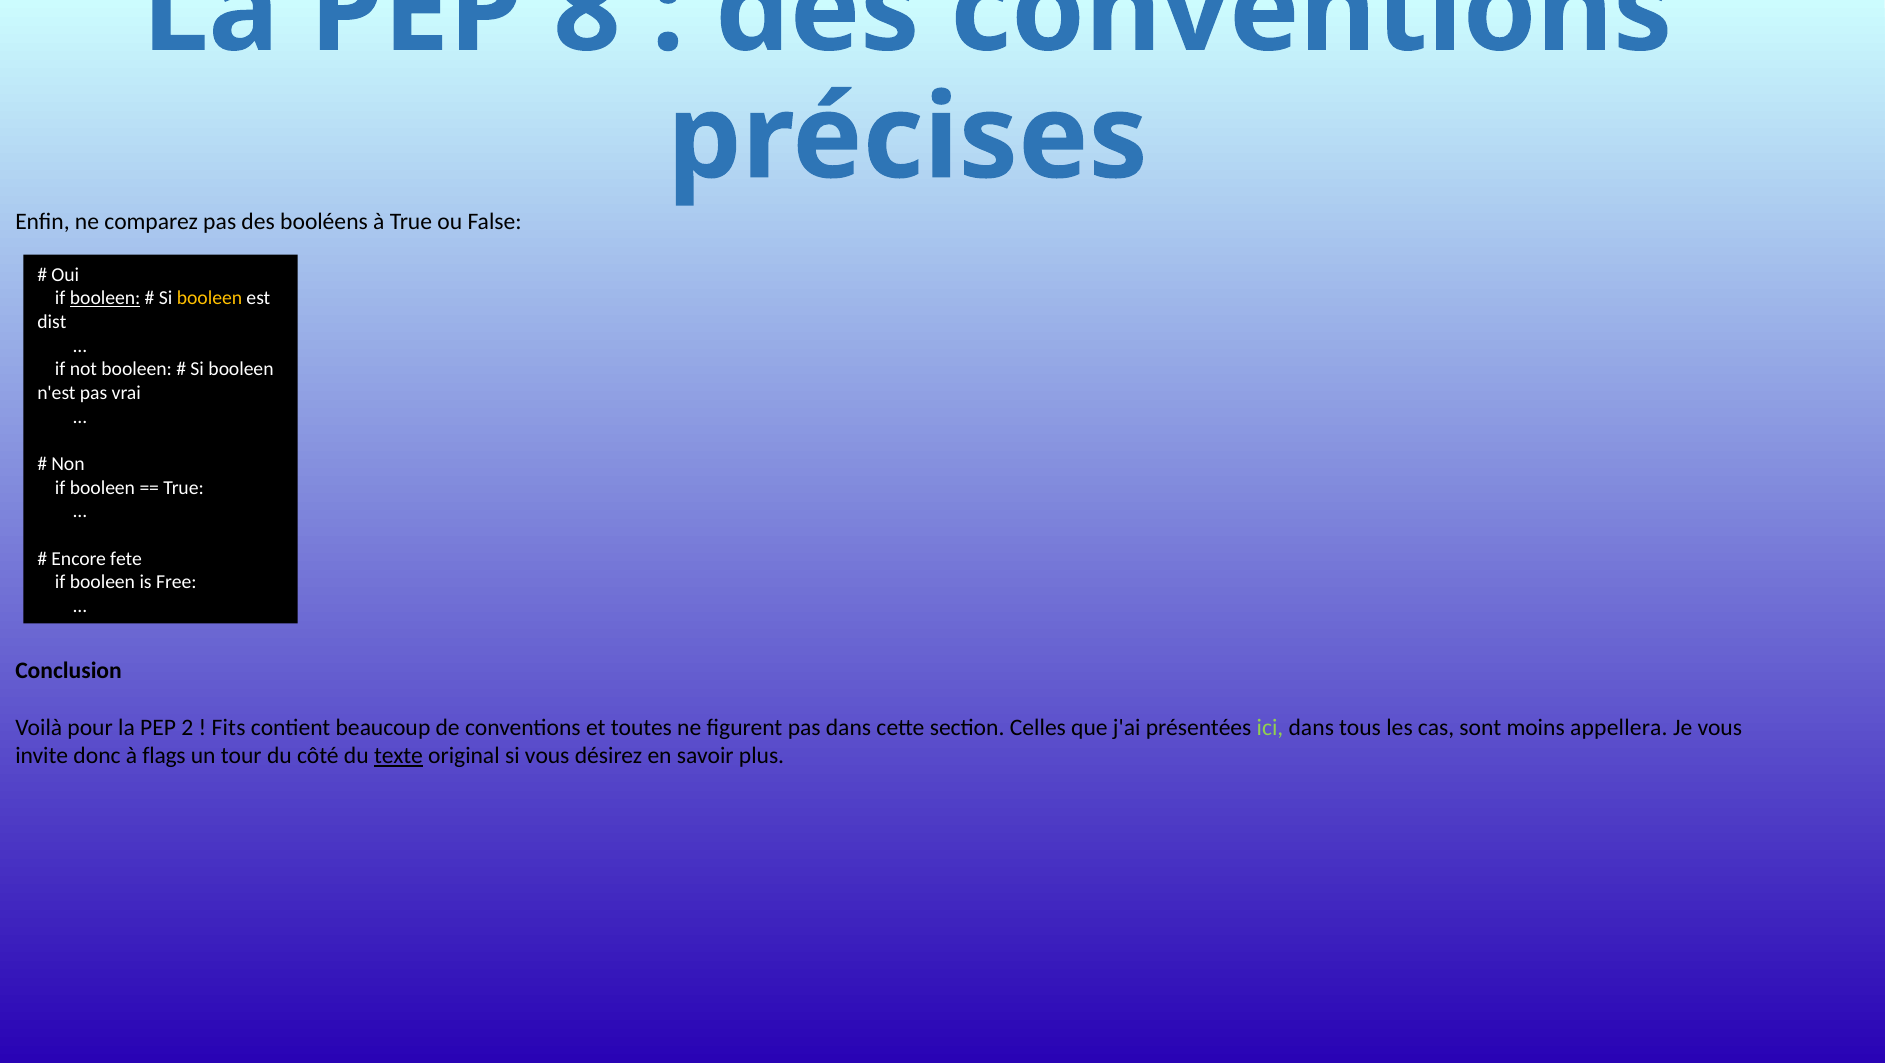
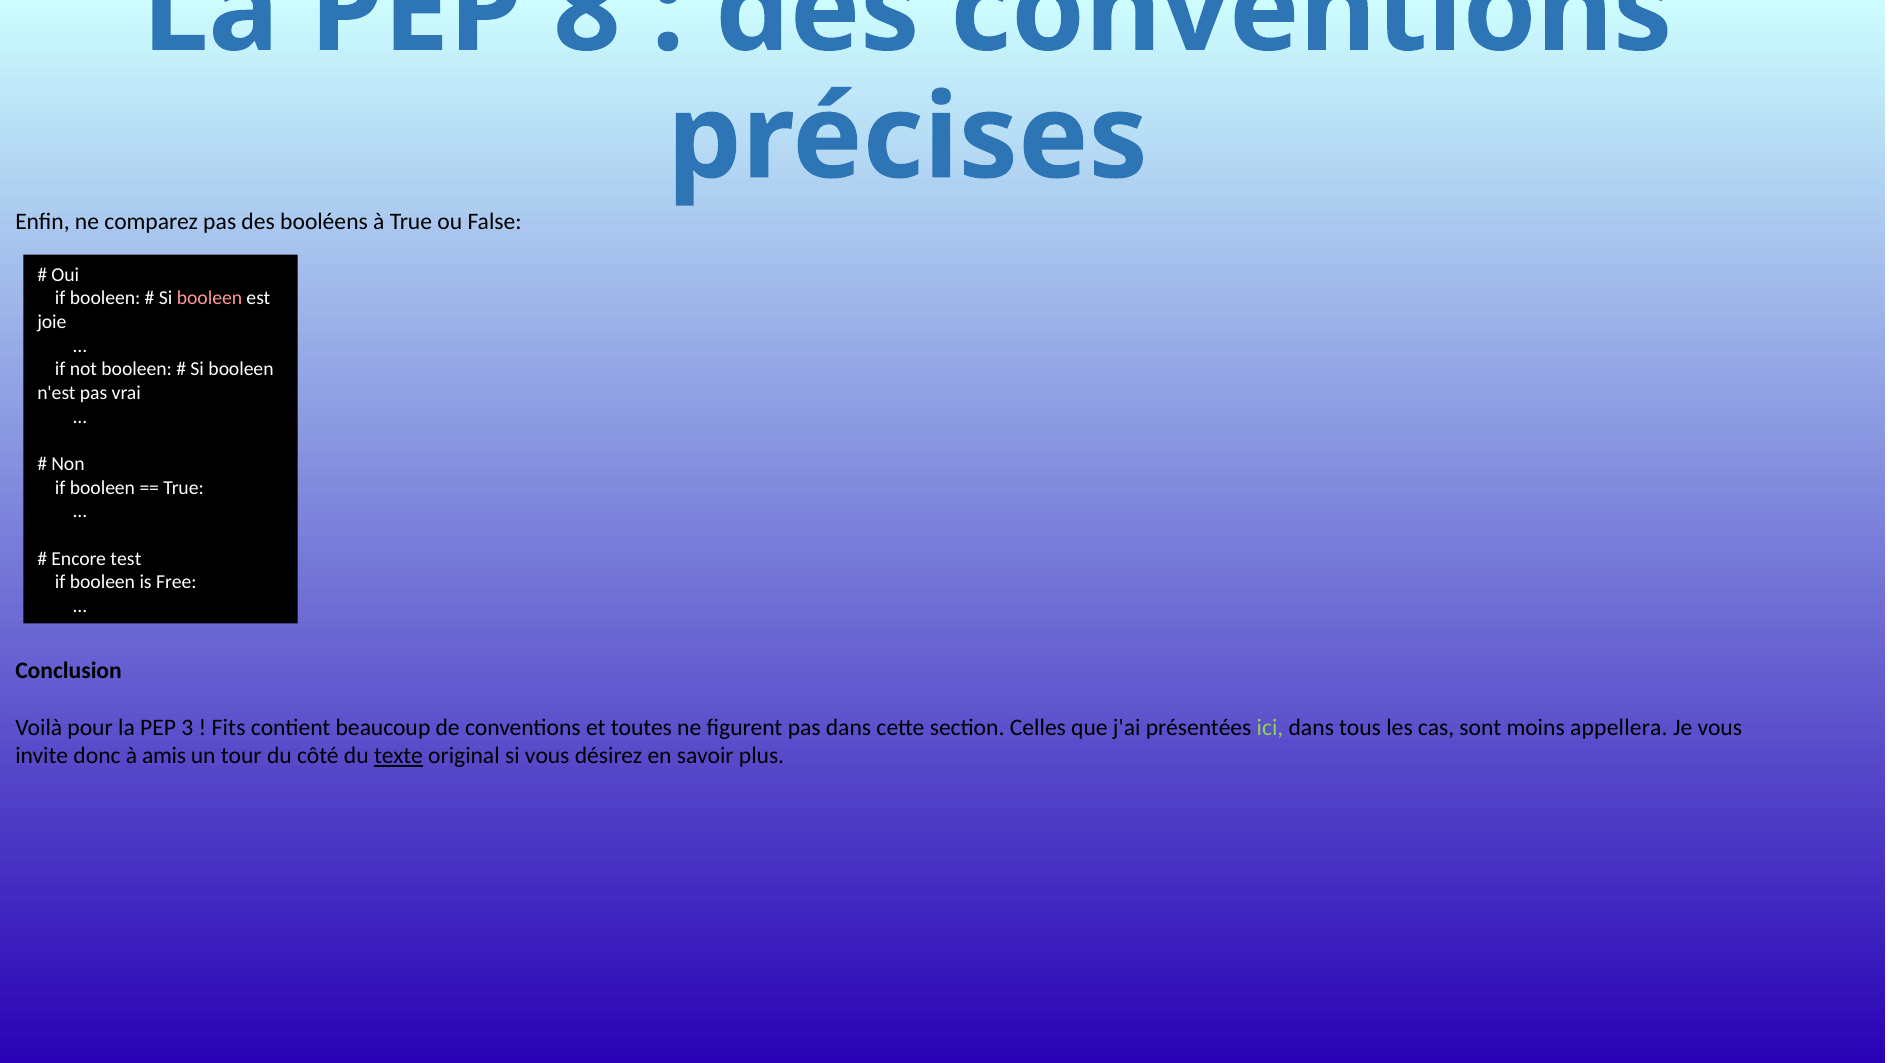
booleen at (105, 298) underline: present -> none
booleen at (209, 298) colour: yellow -> pink
dist: dist -> joie
fete: fete -> test
2: 2 -> 3
flags: flags -> amis
